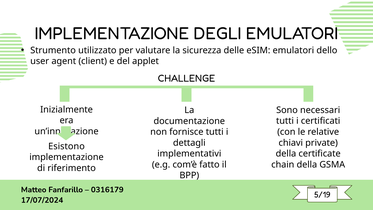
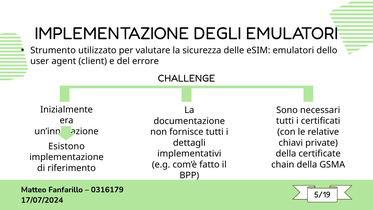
applet: applet -> errore
